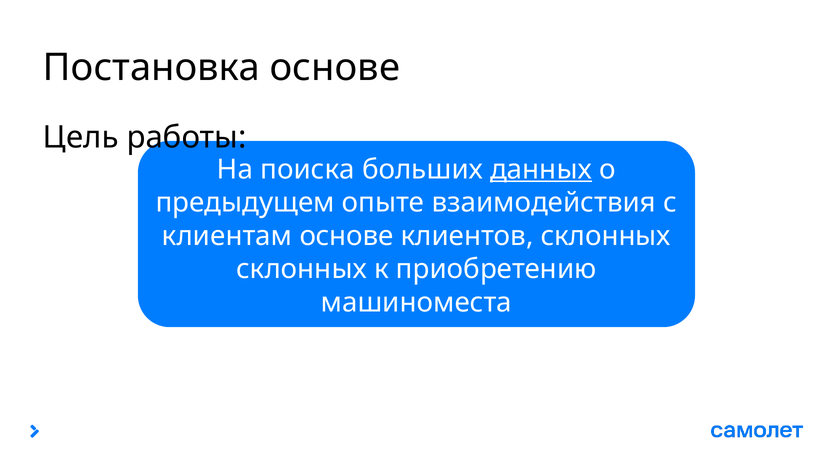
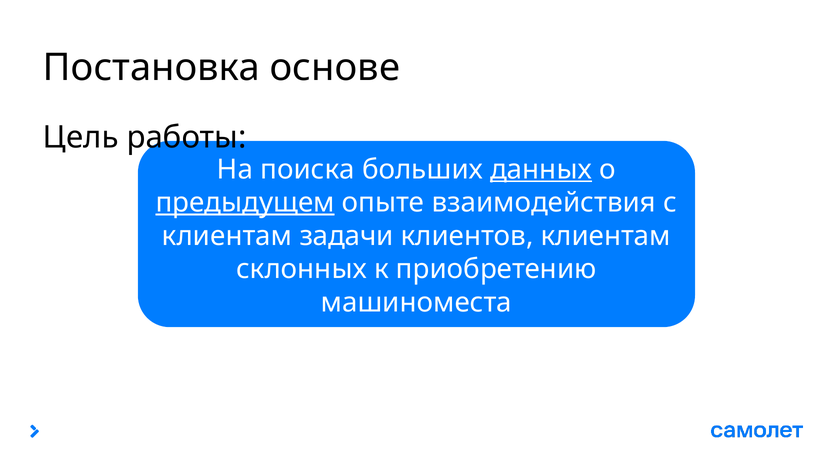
предыдущем underline: none -> present
клиентам основе: основе -> задачи
клиентов склонных: склонных -> клиентам
